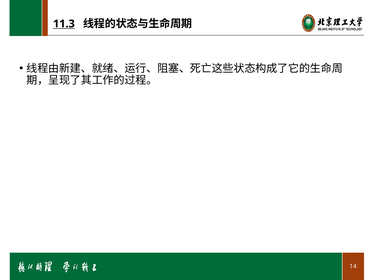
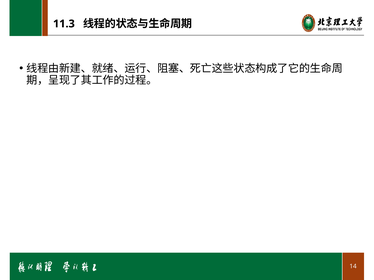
11.3 underline: present -> none
